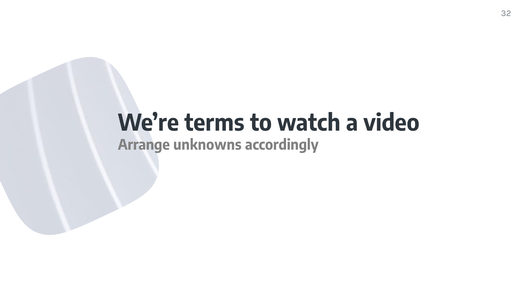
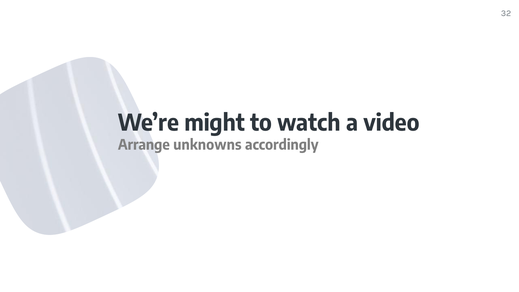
terms: terms -> might
